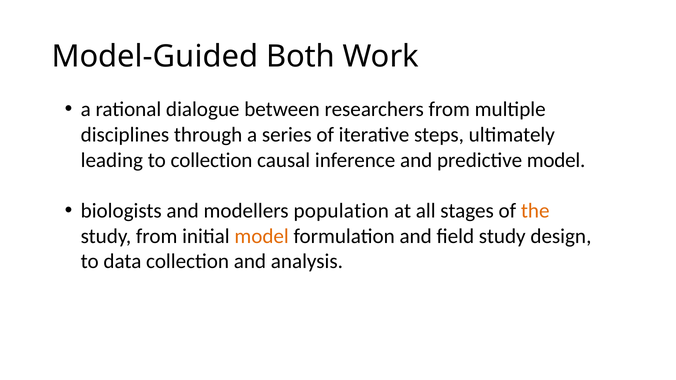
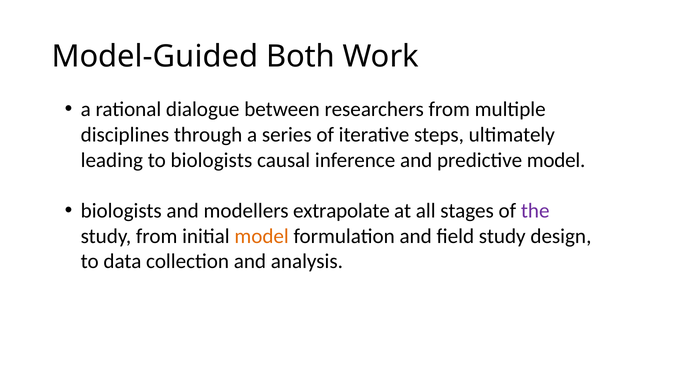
to collection: collection -> biologists
population: population -> extrapolate
the colour: orange -> purple
